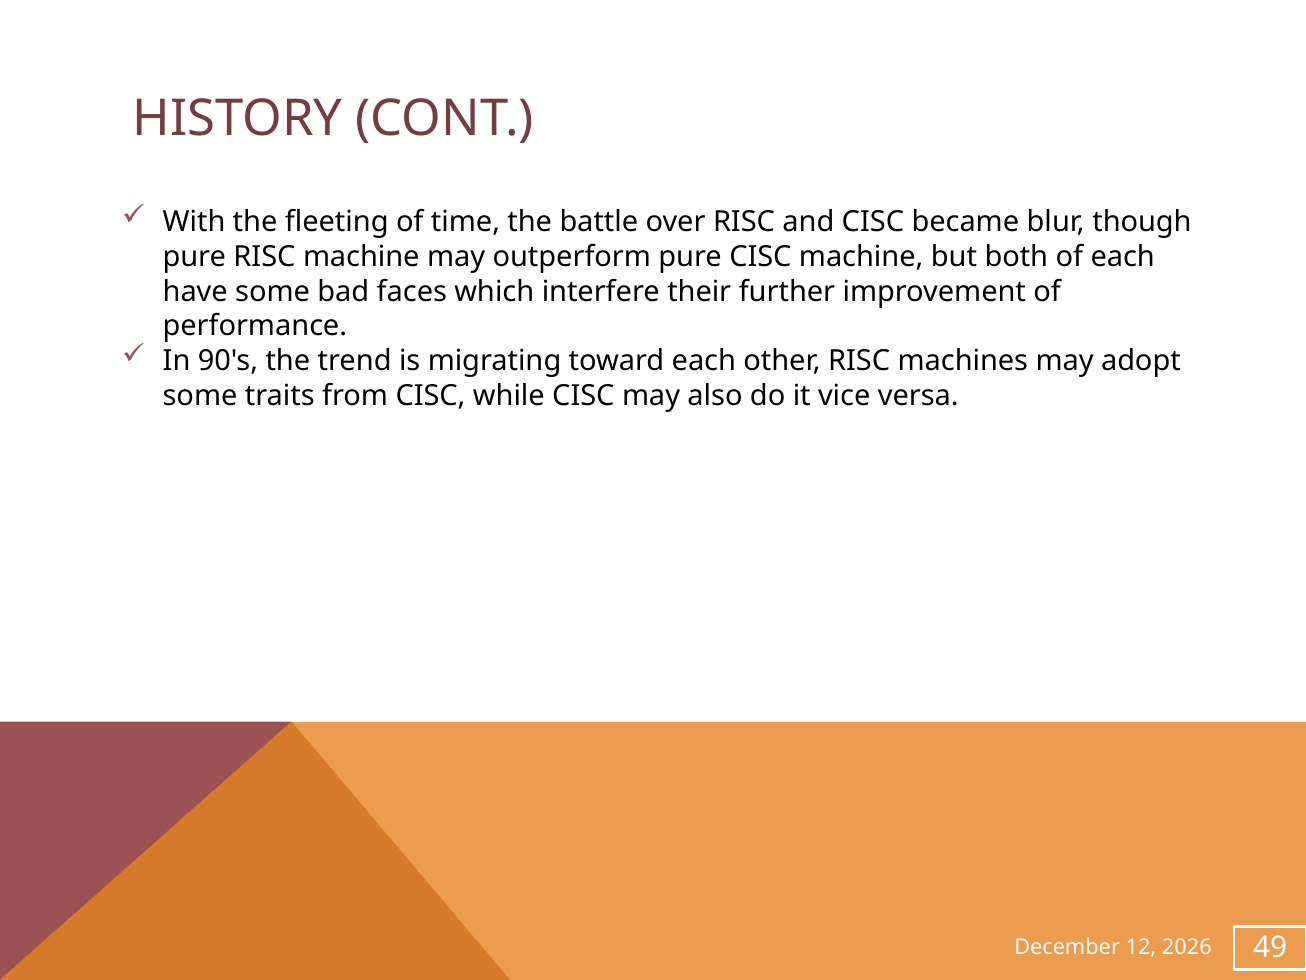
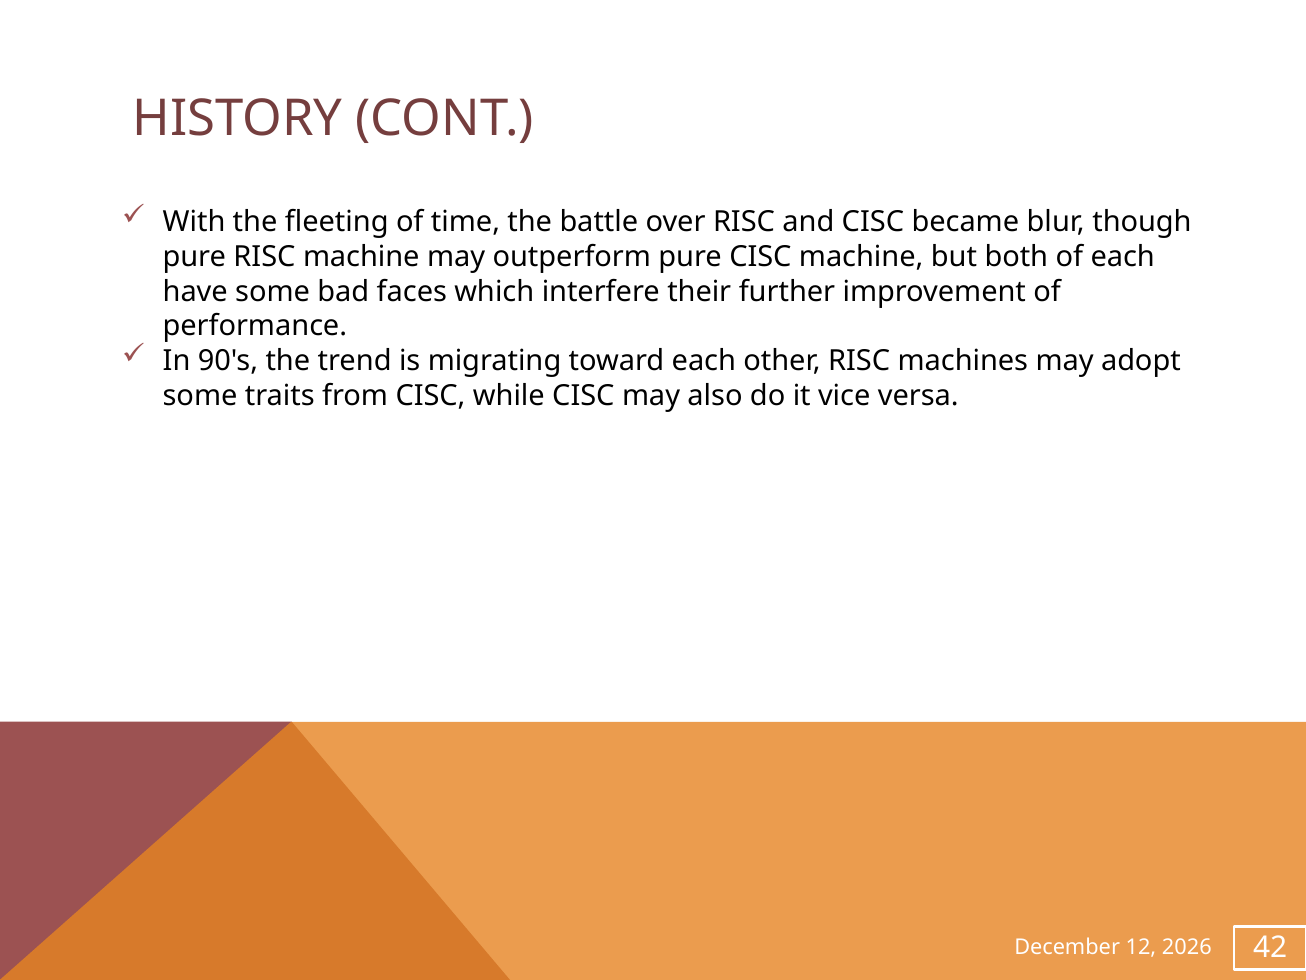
49: 49 -> 42
